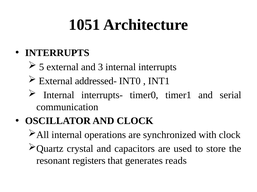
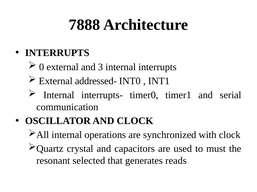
1051: 1051 -> 7888
5: 5 -> 0
store: store -> must
registers: registers -> selected
